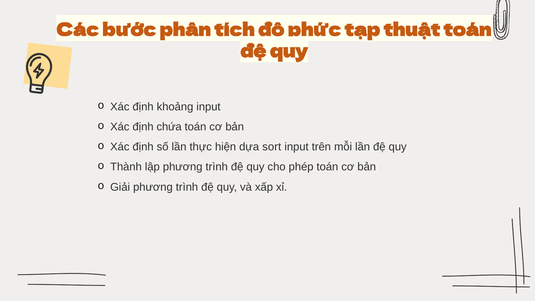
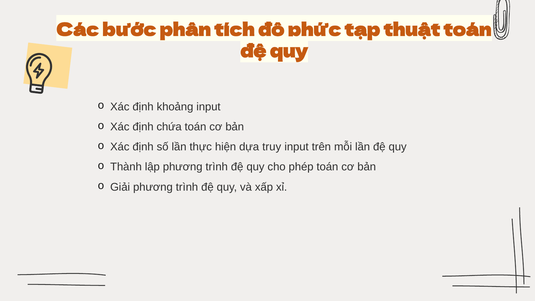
sort: sort -> truy
